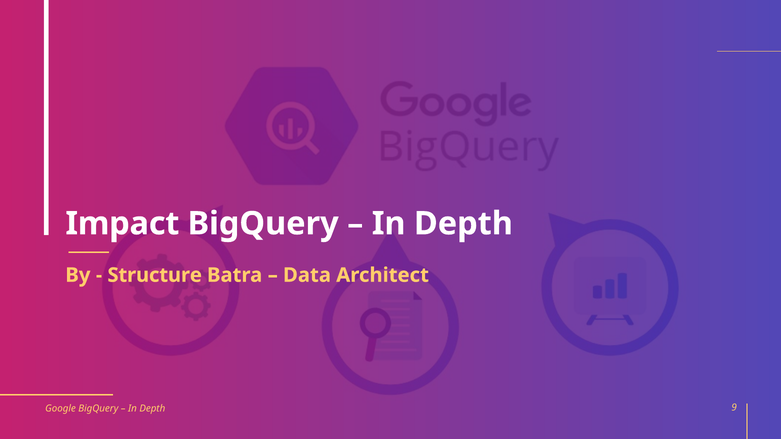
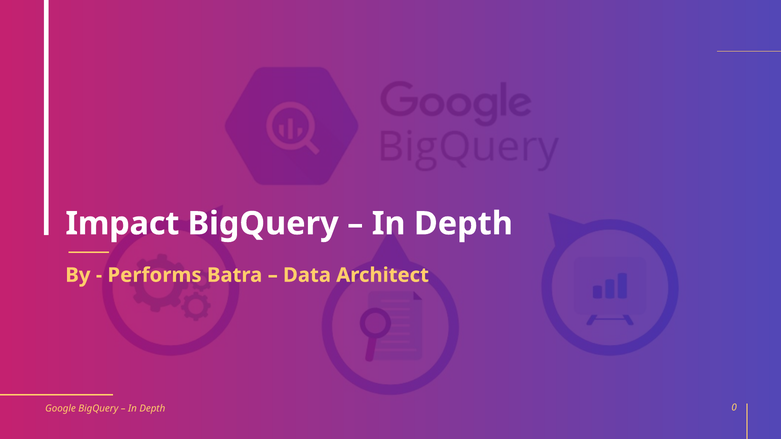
Structure: Structure -> Performs
9: 9 -> 0
